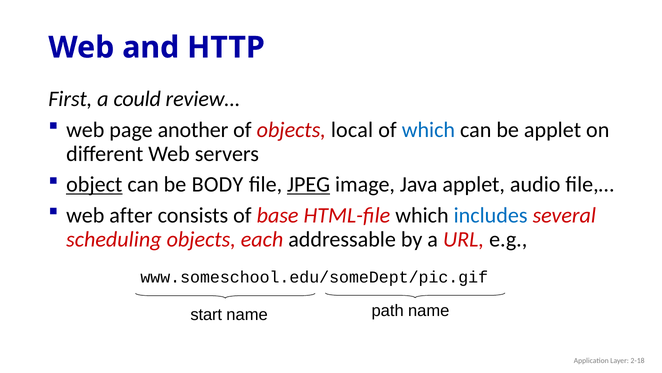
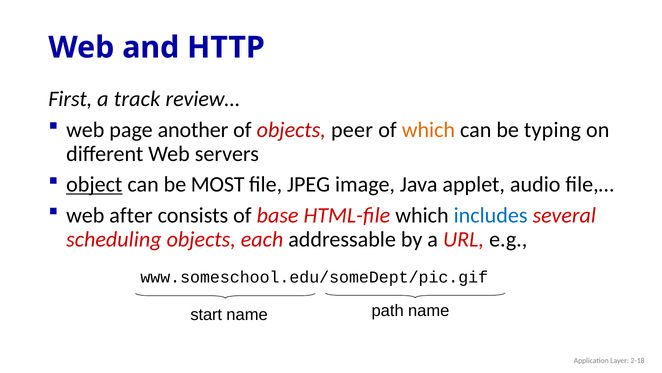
could: could -> track
local: local -> peer
which at (428, 130) colour: blue -> orange
be applet: applet -> typing
BODY: BODY -> MOST
JPEG underline: present -> none
